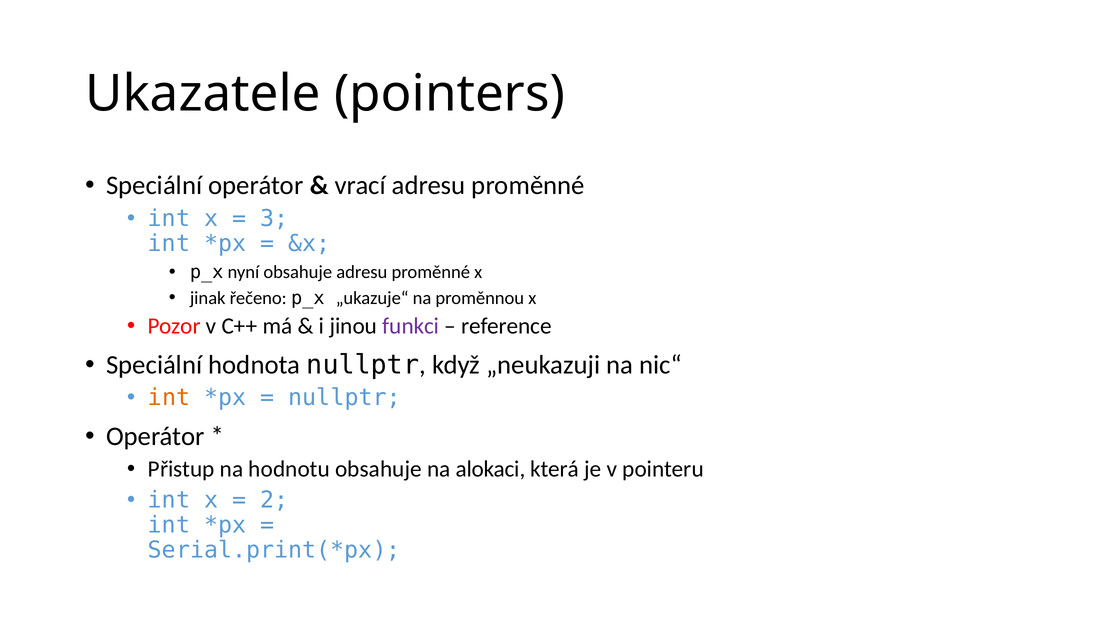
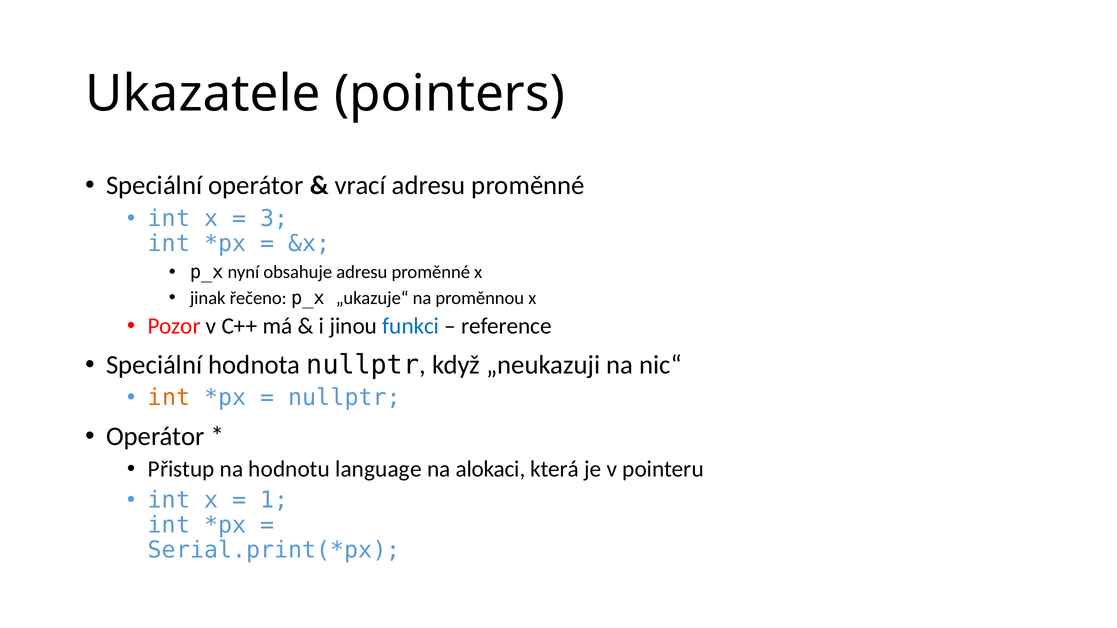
funkci colour: purple -> blue
hodnotu obsahuje: obsahuje -> language
2: 2 -> 1
